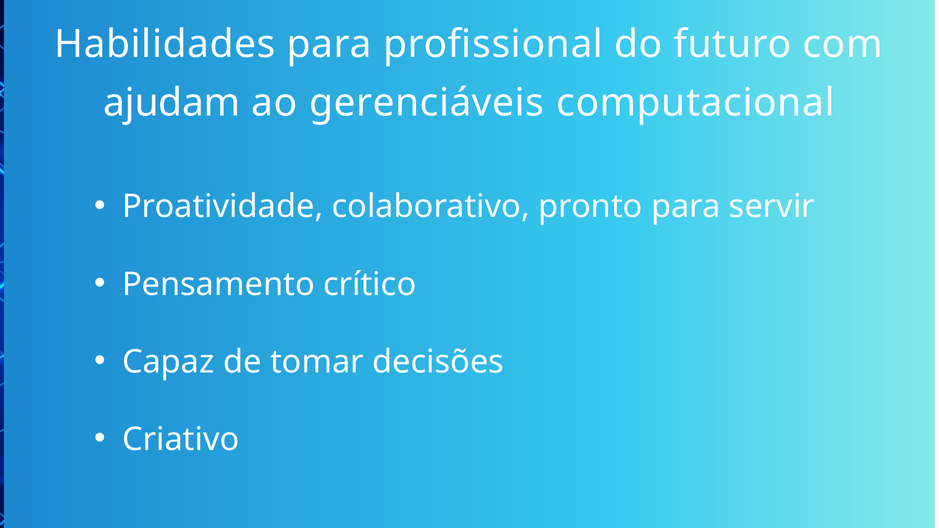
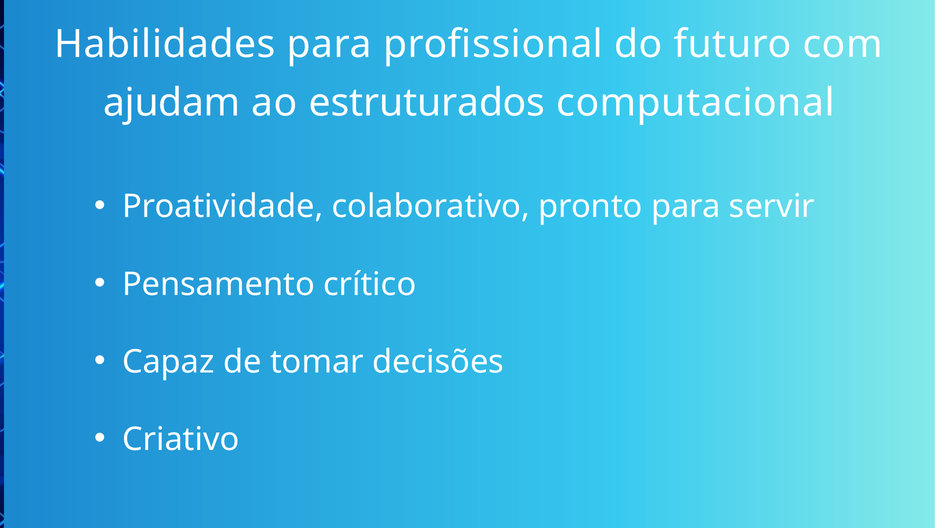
gerenciáveis: gerenciáveis -> estruturados
